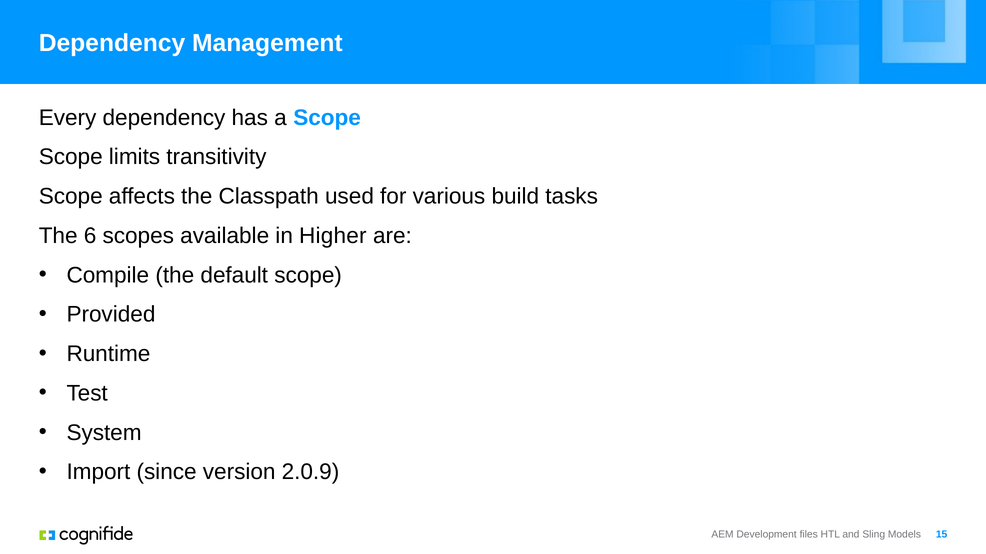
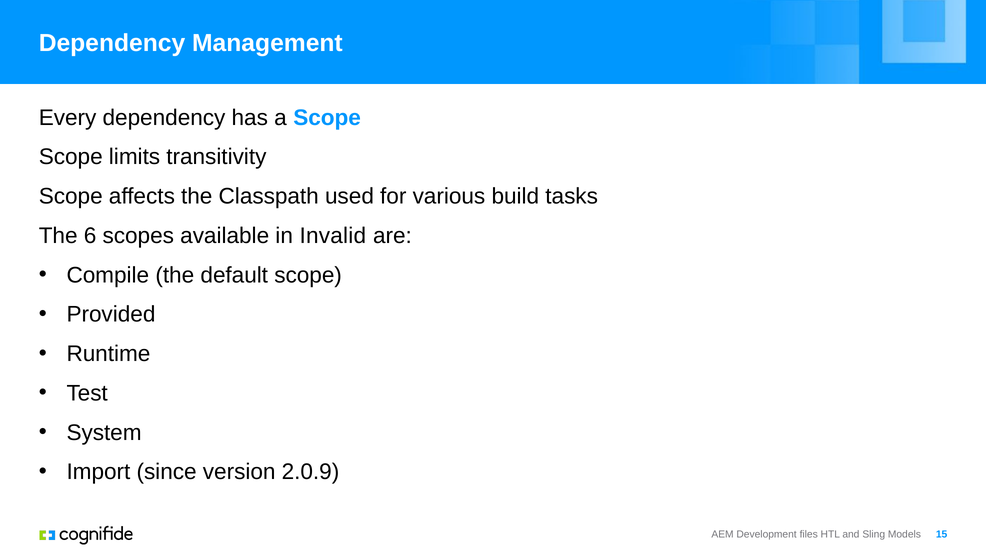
Higher: Higher -> Invalid
